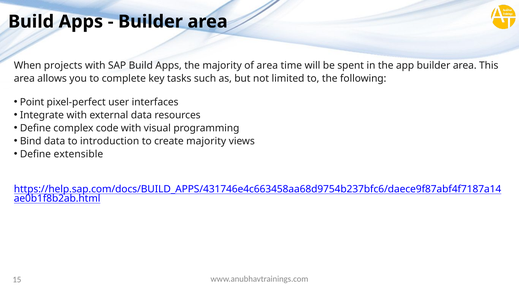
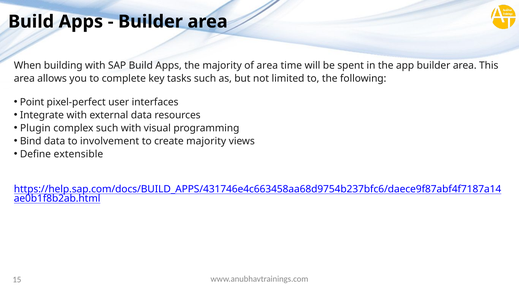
projects: projects -> building
Define at (35, 128): Define -> Plugin
complex code: code -> such
introduction: introduction -> involvement
